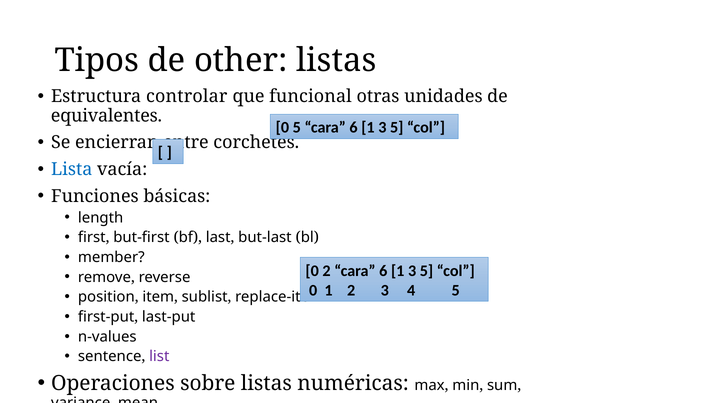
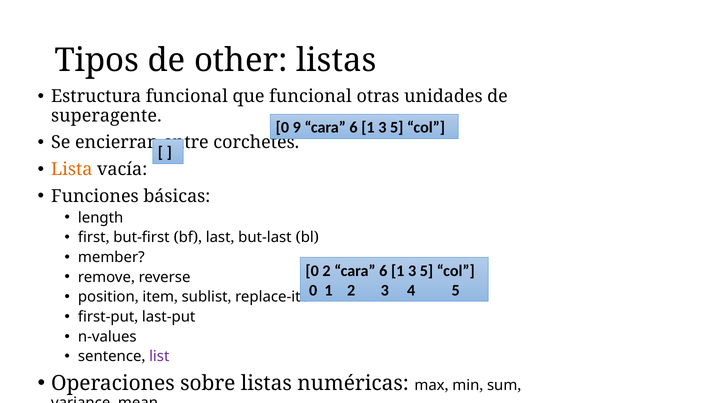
Estructura controlar: controlar -> funcional
equivalentes: equivalentes -> superagente
0 5: 5 -> 9
Lista colour: blue -> orange
